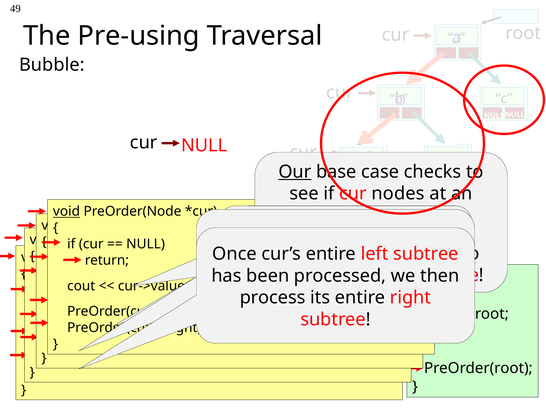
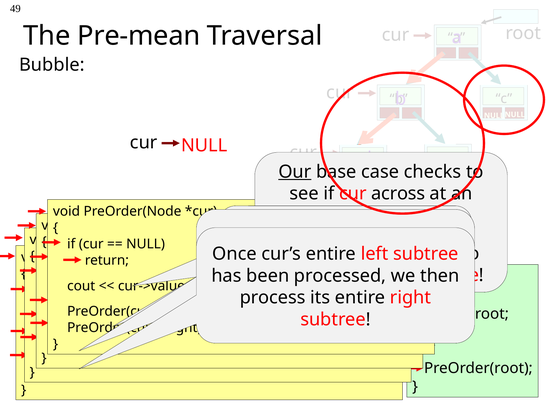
Pre-using: Pre-using -> Pre-mean
nodes at (398, 194): nodes -> across
void at (66, 212) underline: present -> none
